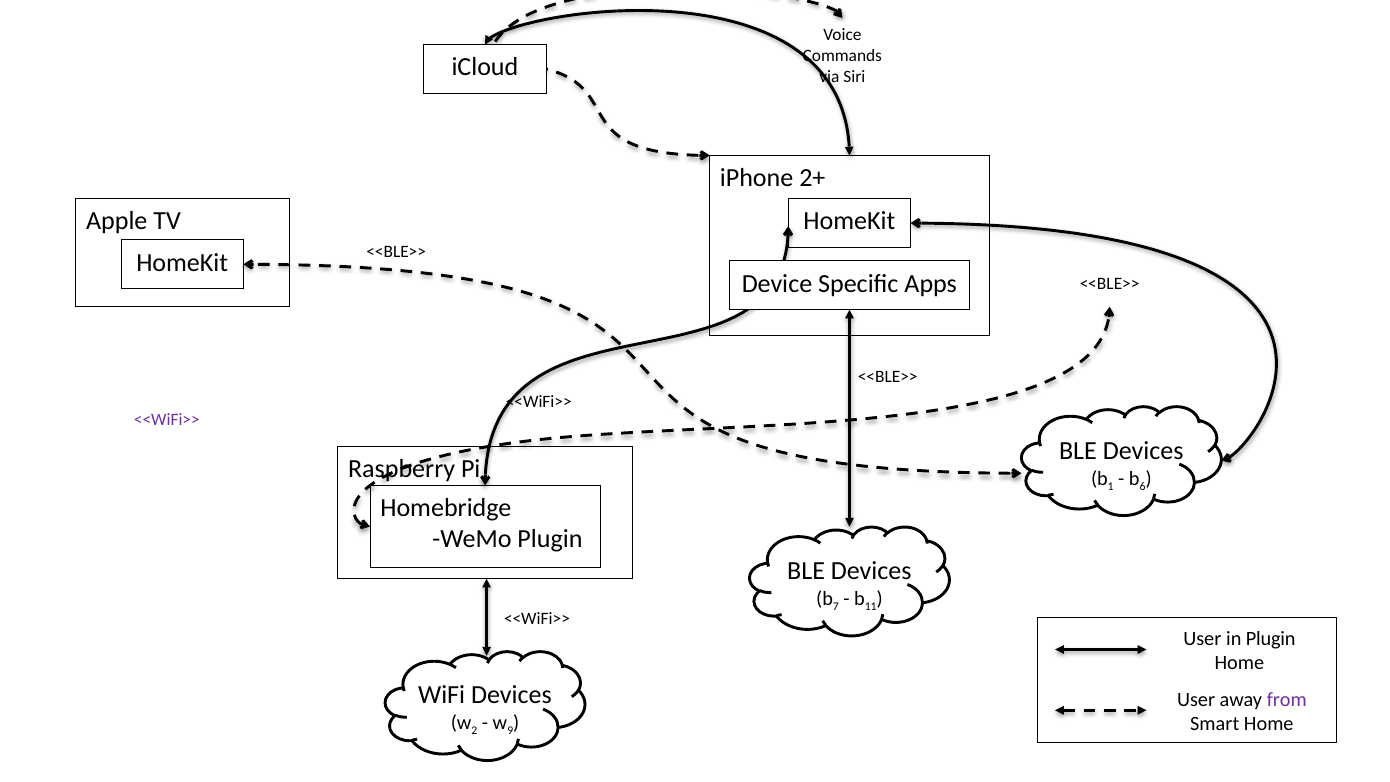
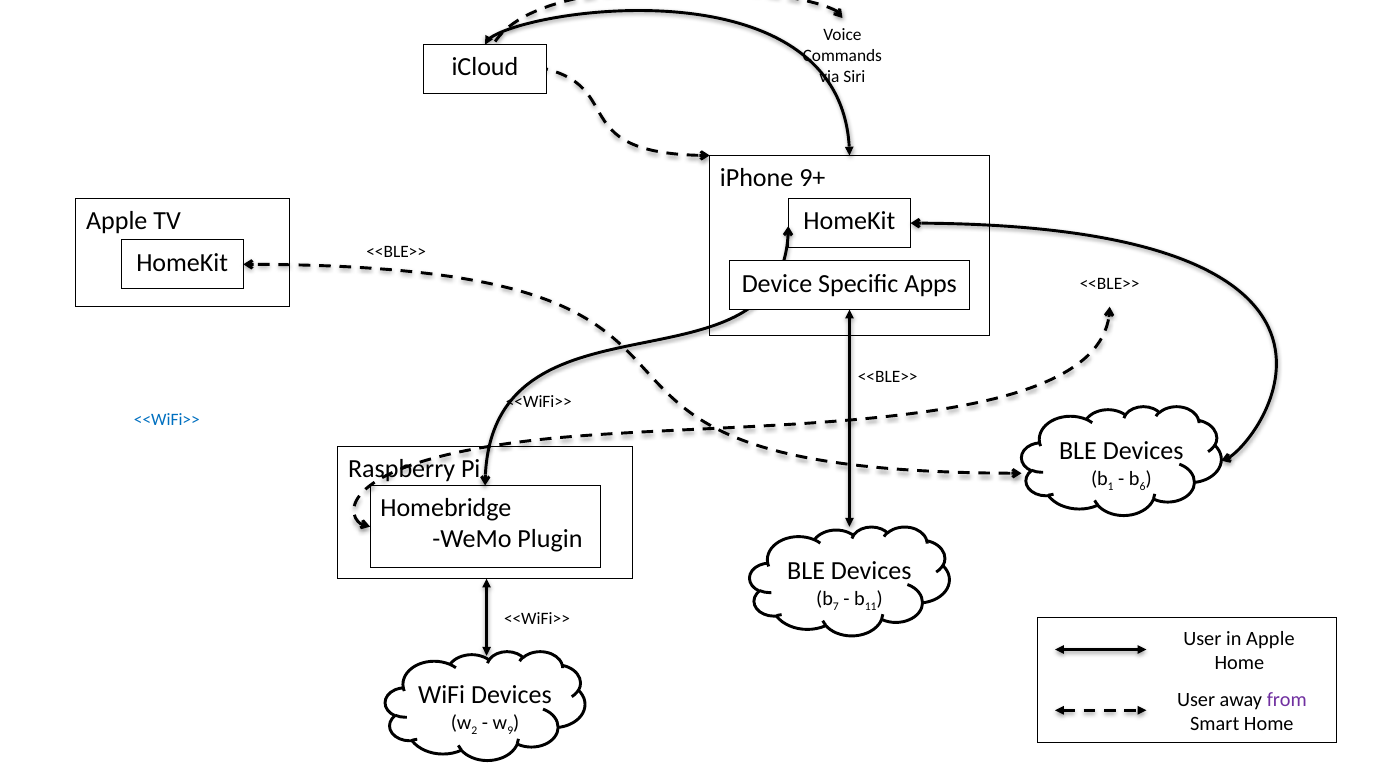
2+: 2+ -> 9+
<<WiFi>> at (167, 419) colour: purple -> blue
in Plugin: Plugin -> Apple
